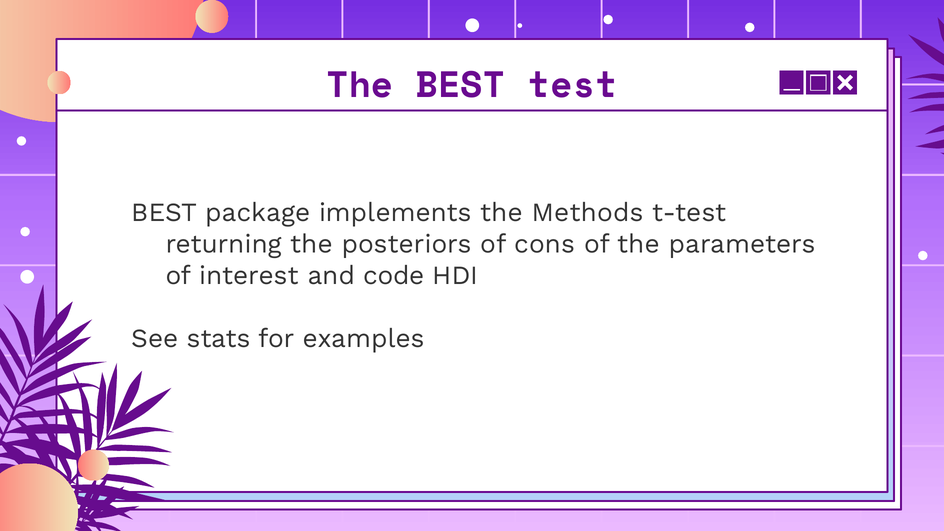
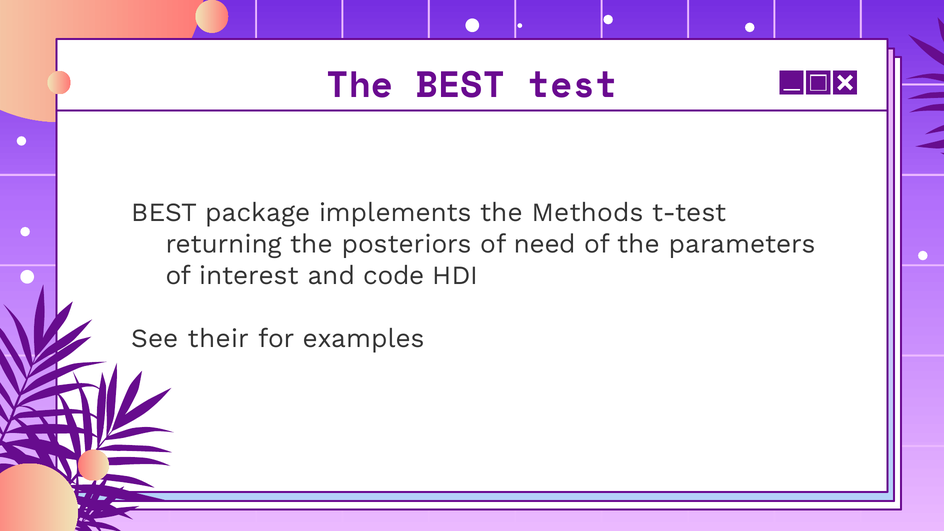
cons: cons -> need
stats: stats -> their
